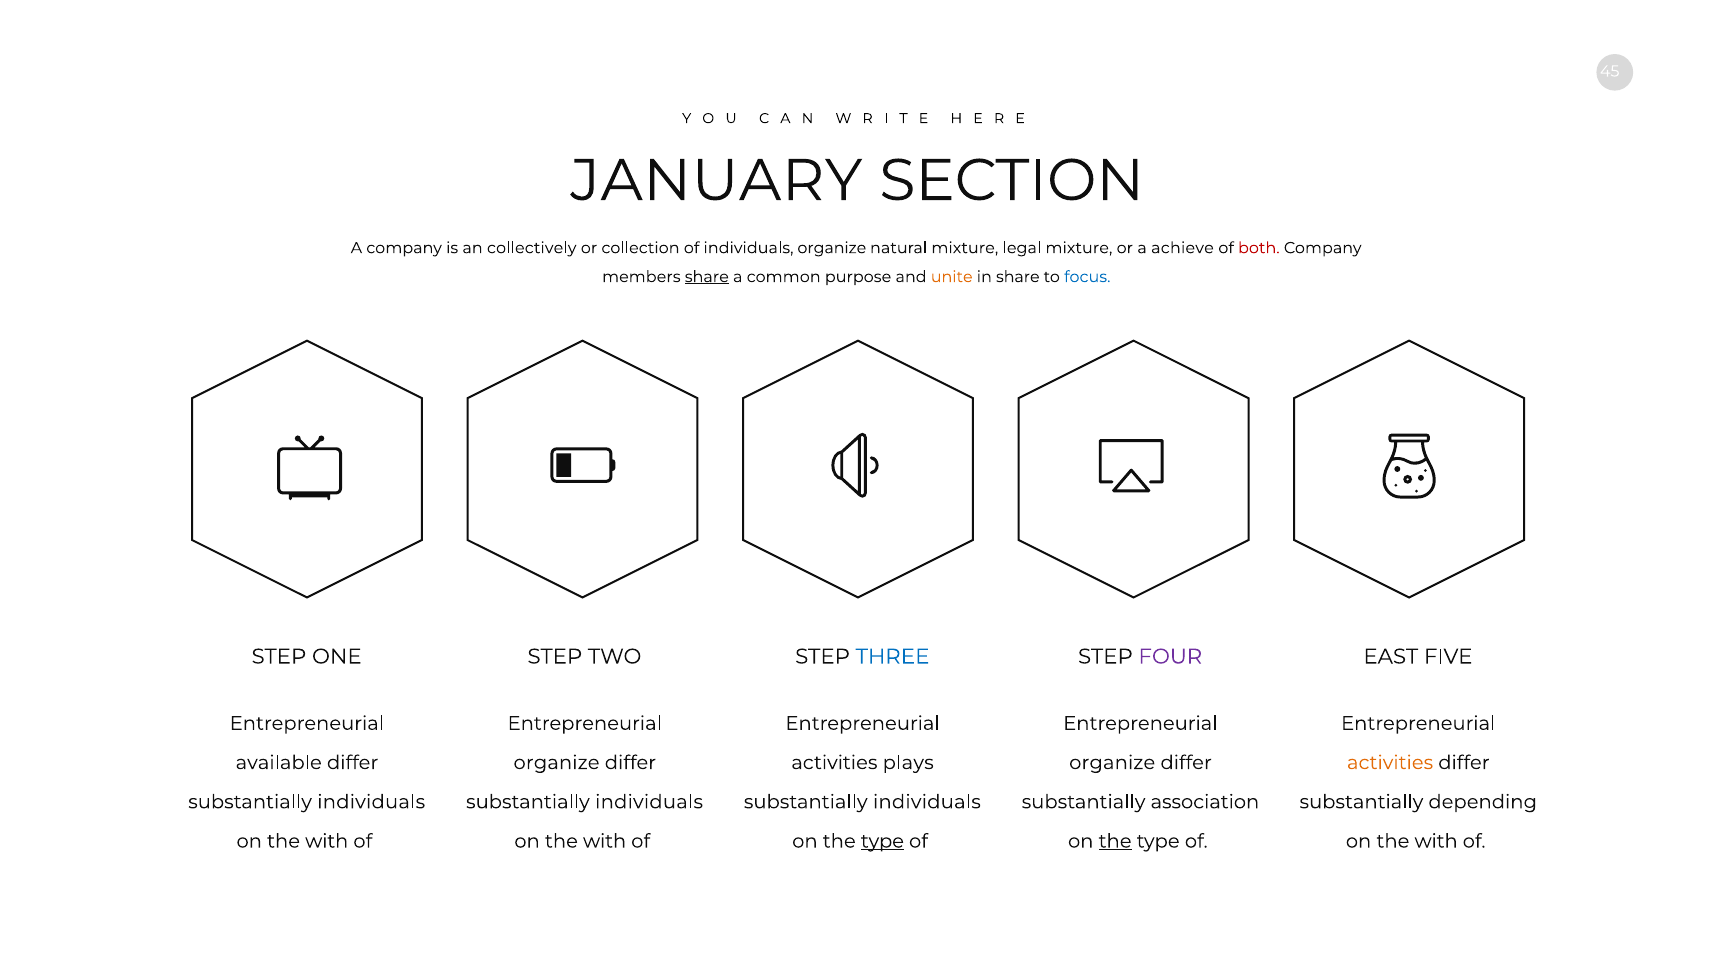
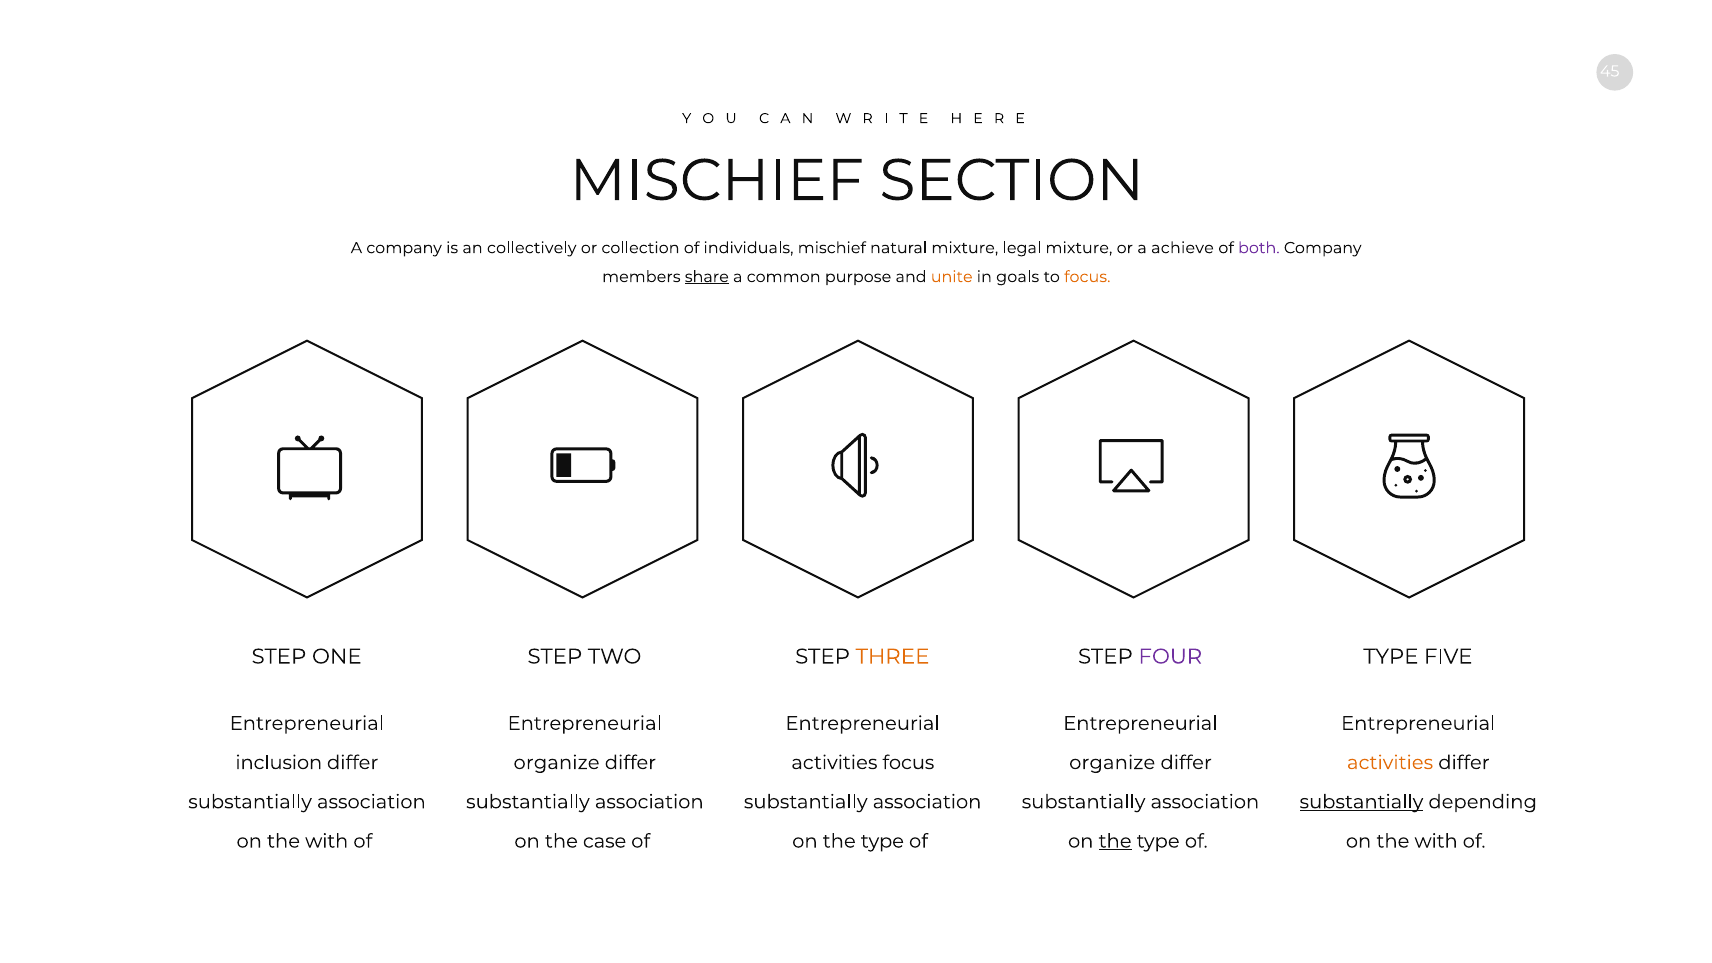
JANUARY at (716, 181): JANUARY -> MISCHIEF
individuals organize: organize -> mischief
both colour: red -> purple
in share: share -> goals
focus at (1087, 277) colour: blue -> orange
THREE colour: blue -> orange
EAST at (1391, 657): EAST -> TYPE
available: available -> inclusion
activities plays: plays -> focus
individuals at (371, 802): individuals -> association
individuals at (649, 802): individuals -> association
individuals at (927, 802): individuals -> association
substantially at (1361, 802) underline: none -> present
with at (605, 841): with -> case
type at (882, 841) underline: present -> none
